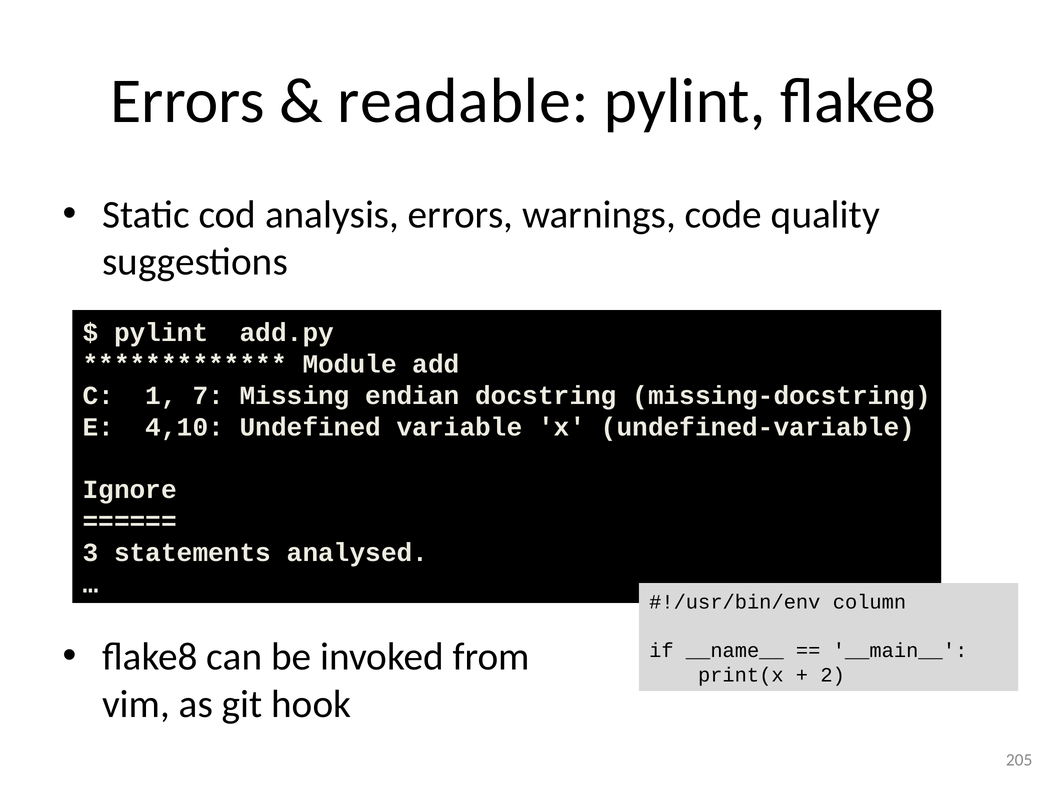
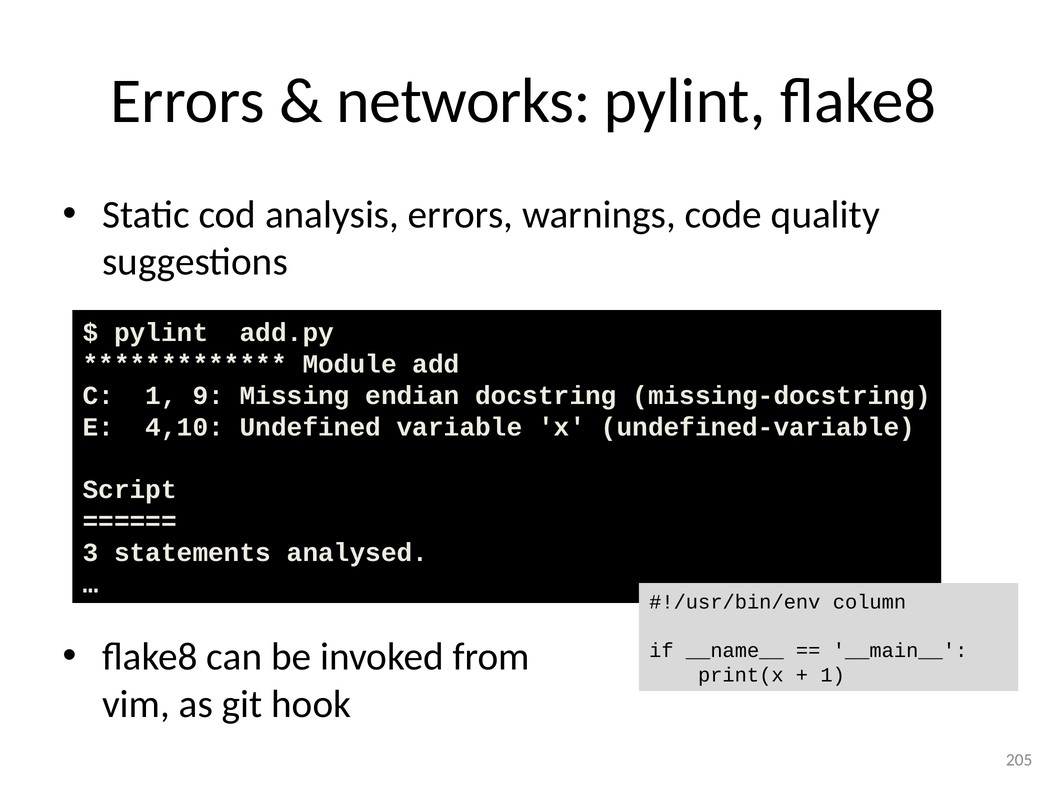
readable: readable -> networks
7: 7 -> 9
Ignore: Ignore -> Script
2 at (833, 675): 2 -> 1
